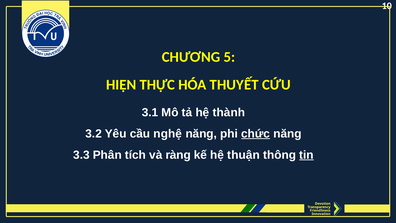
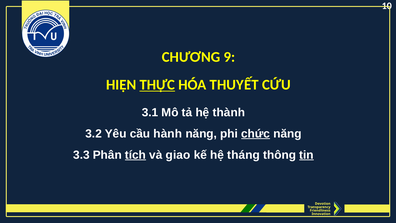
5: 5 -> 9
THỰC underline: none -> present
nghệ: nghệ -> hành
tích underline: none -> present
ràng: ràng -> giao
thuận: thuận -> tháng
